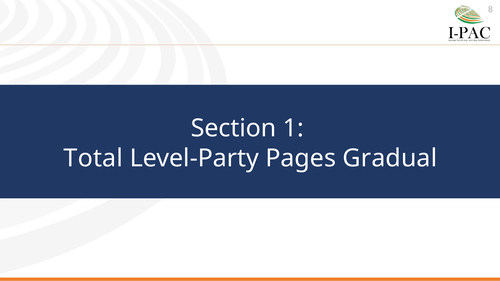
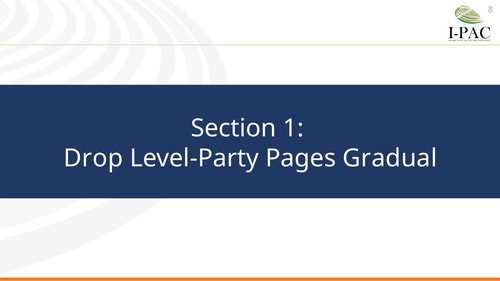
Total: Total -> Drop
